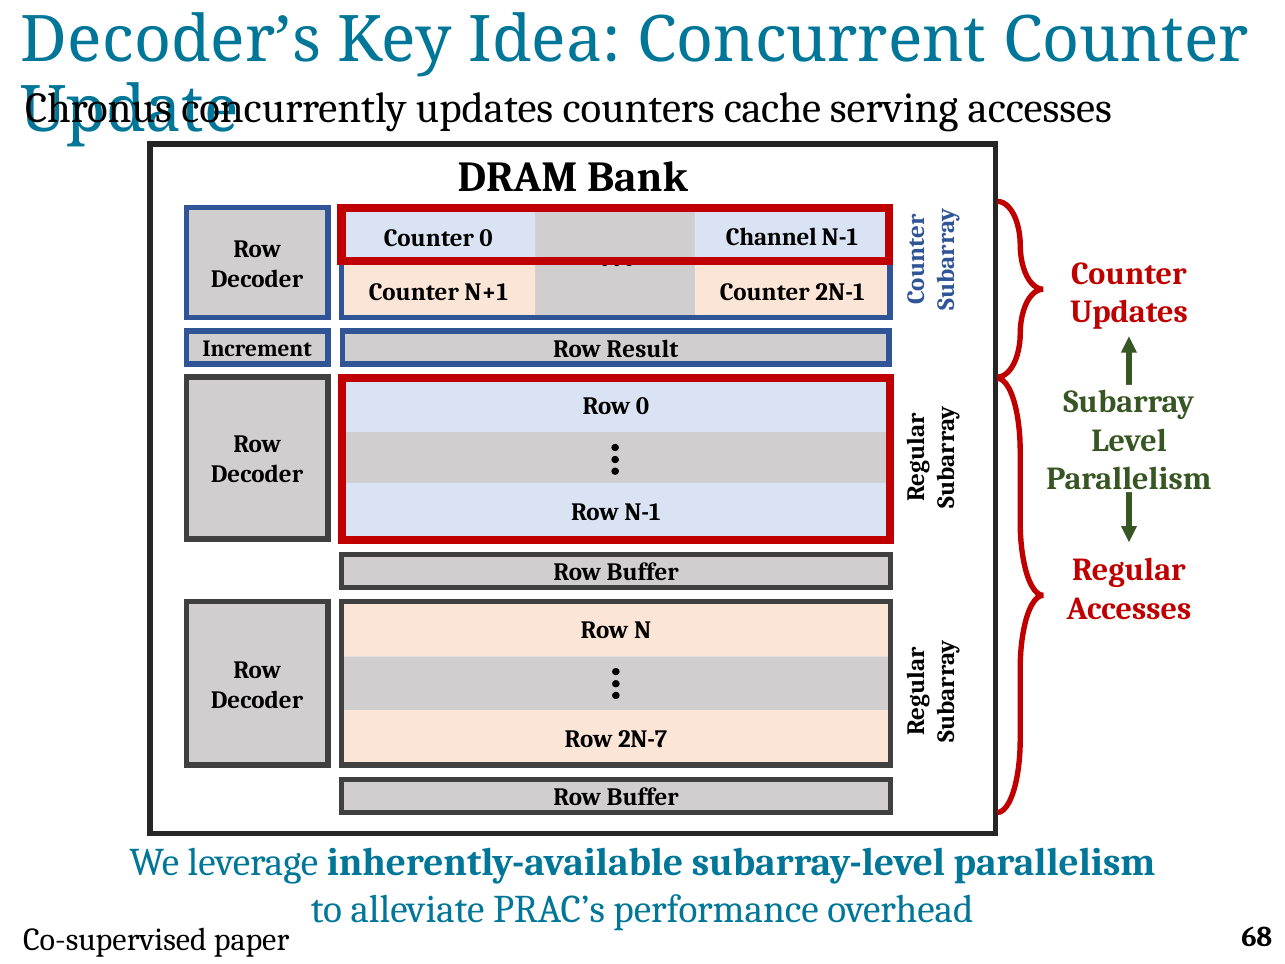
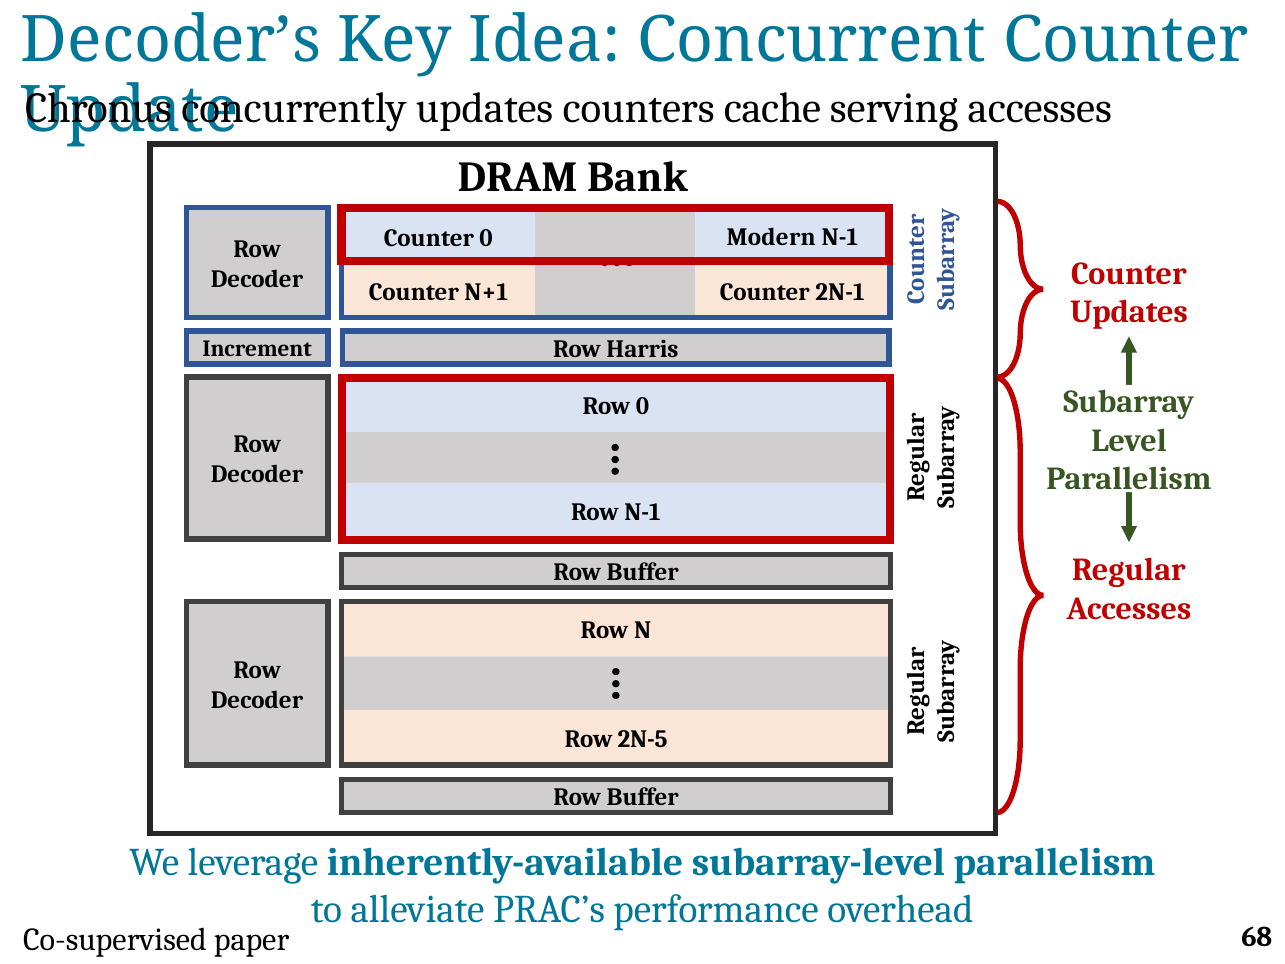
Channel: Channel -> Modern
Result: Result -> Harris
2N-7: 2N-7 -> 2N-5
